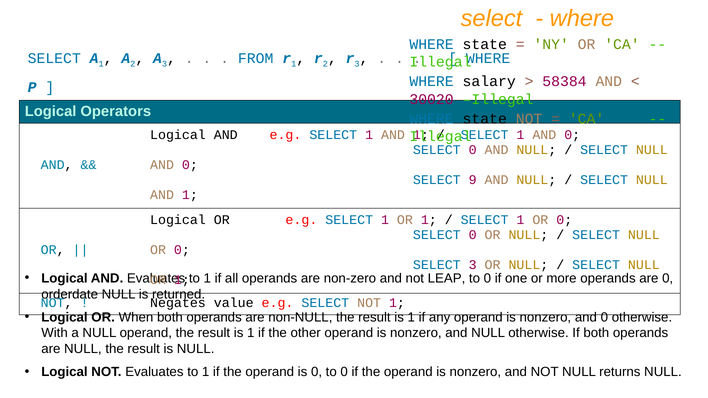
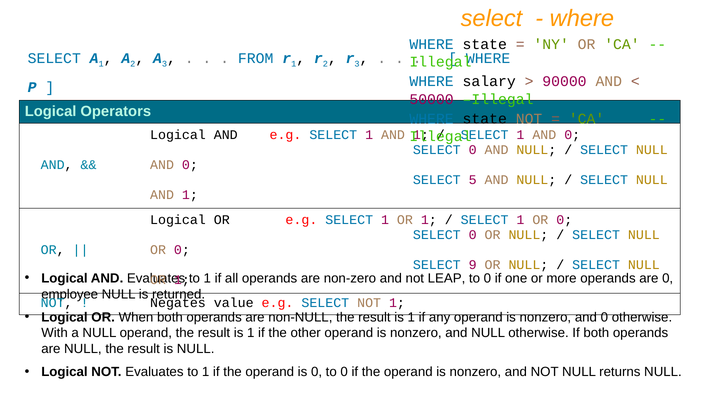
58384: 58384 -> 90000
30020: 30020 -> 50000
9: 9 -> 5
SELECT 3: 3 -> 9
orderdate: orderdate -> employee
